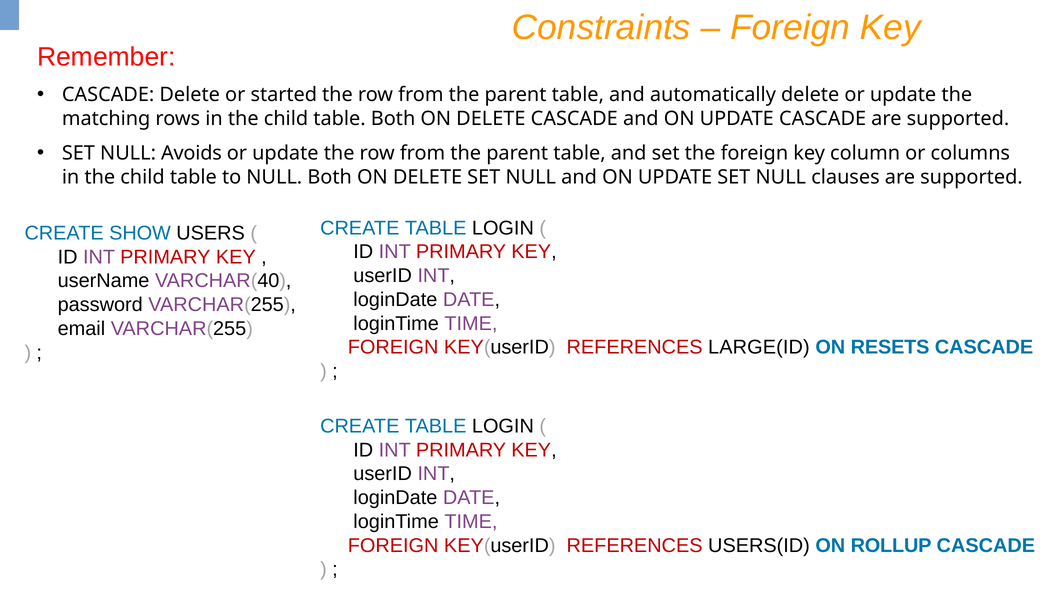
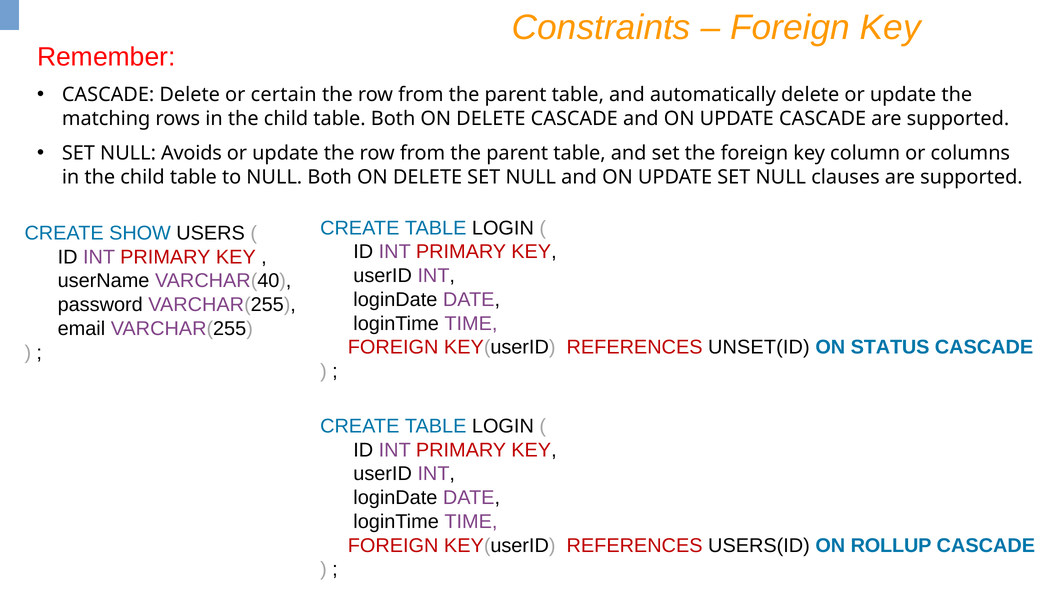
started: started -> certain
LARGE(ID: LARGE(ID -> UNSET(ID
RESETS: RESETS -> STATUS
